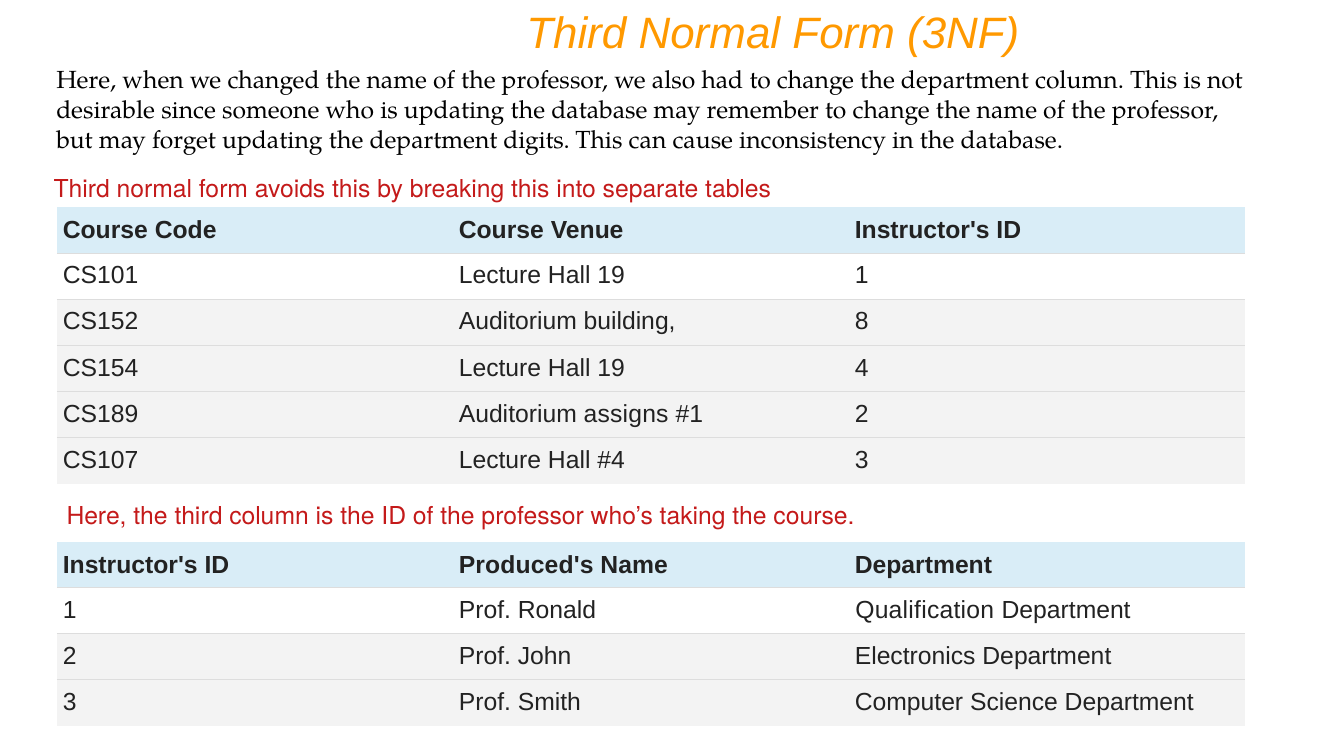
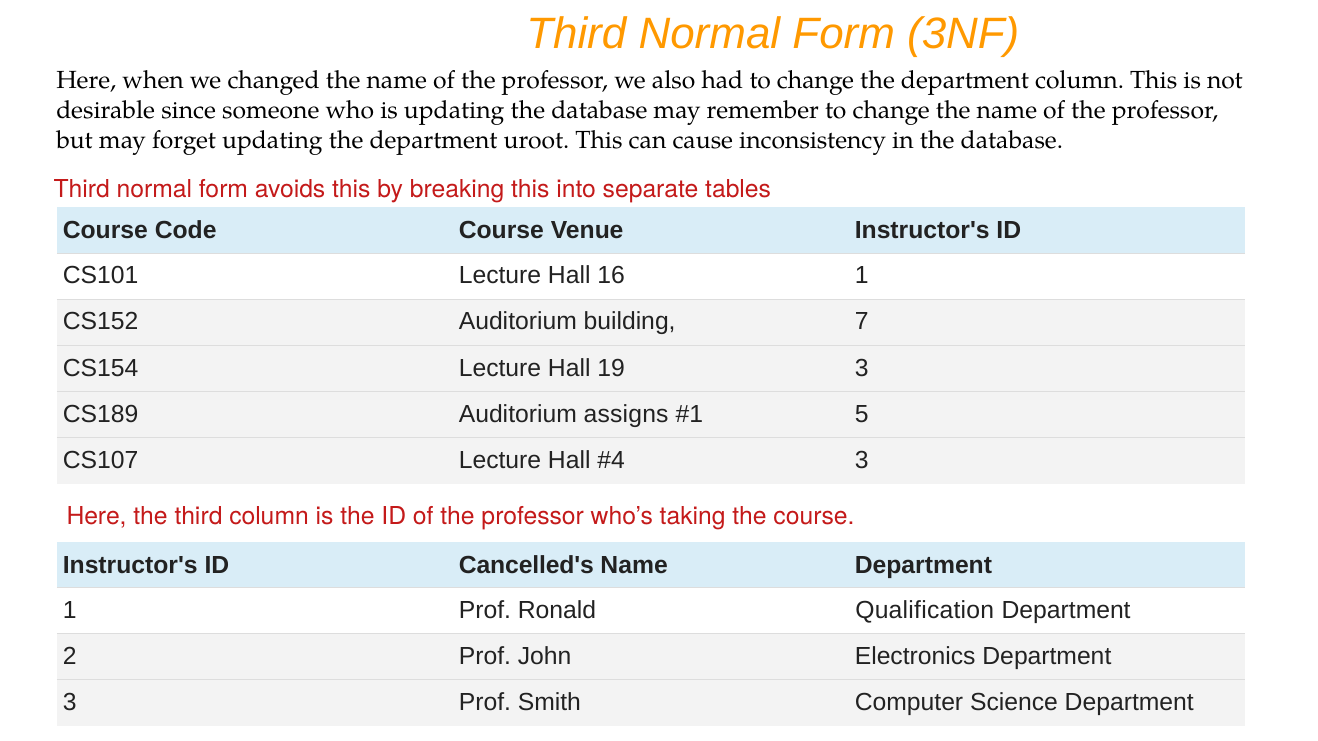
digits: digits -> uroot
CS101 Lecture Hall 19: 19 -> 16
8: 8 -> 7
19 4: 4 -> 3
2 at (862, 414): 2 -> 5
Produced's: Produced's -> Cancelled's
